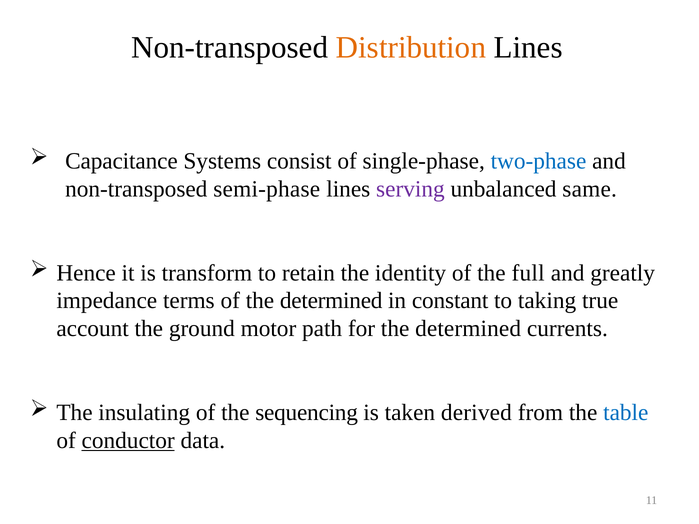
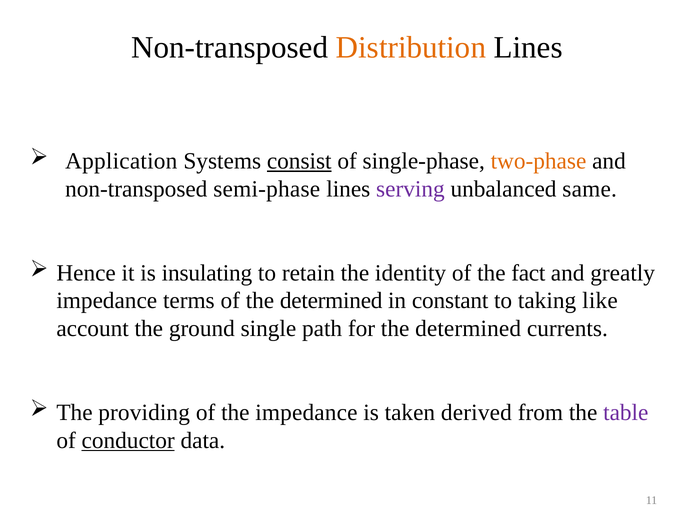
Capacitance: Capacitance -> Application
consist underline: none -> present
two-phase colour: blue -> orange
transform: transform -> insulating
full: full -> fact
true: true -> like
motor: motor -> single
insulating: insulating -> providing
the sequencing: sequencing -> impedance
table colour: blue -> purple
